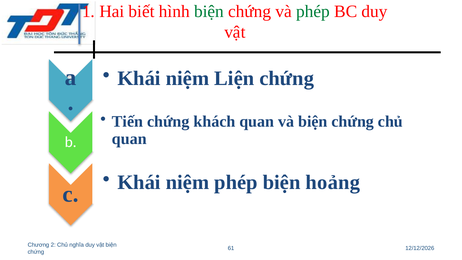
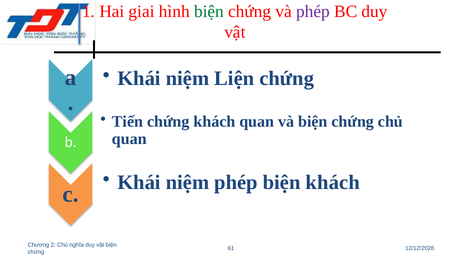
biết: biết -> giai
phép at (313, 11) colour: green -> purple
biện hoảng: hoảng -> khách
